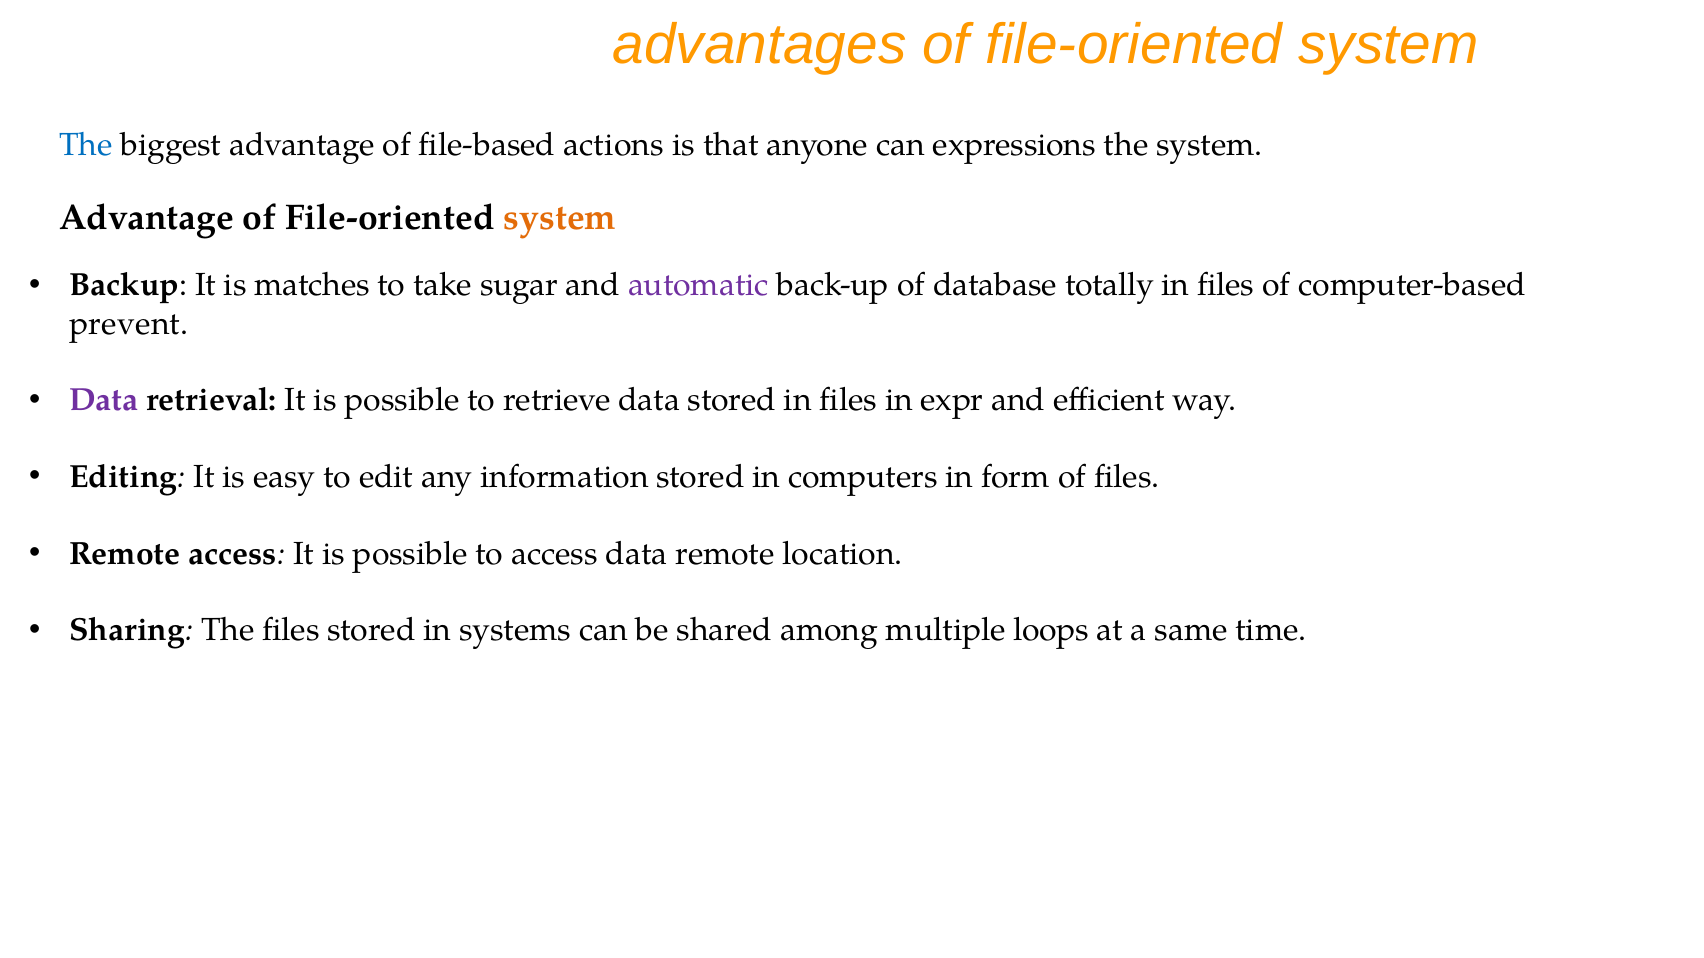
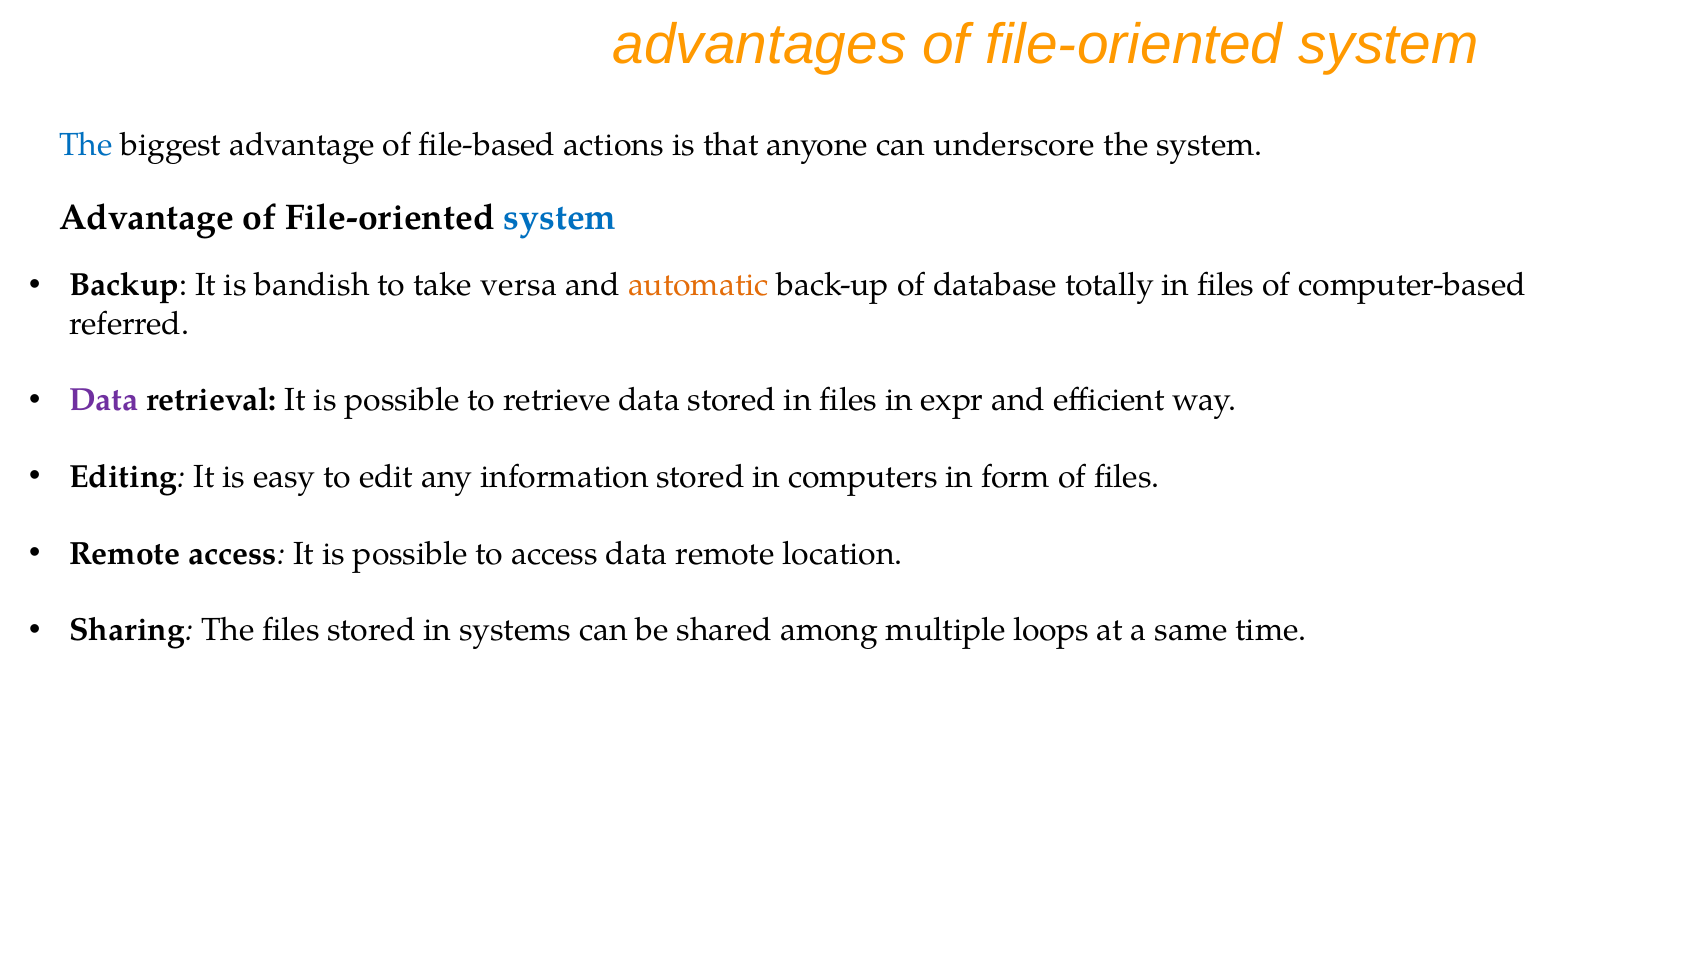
expressions: expressions -> underscore
system at (560, 217) colour: orange -> blue
matches: matches -> bandish
sugar: sugar -> versa
automatic colour: purple -> orange
prevent: prevent -> referred
